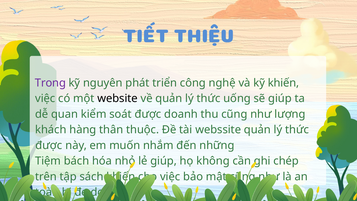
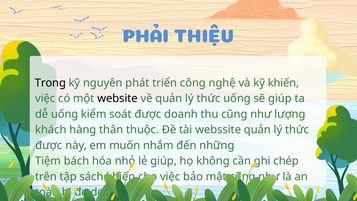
TIẾT: TIẾT -> PHẢI
Trong colour: purple -> black
dễ quan: quan -> uống
